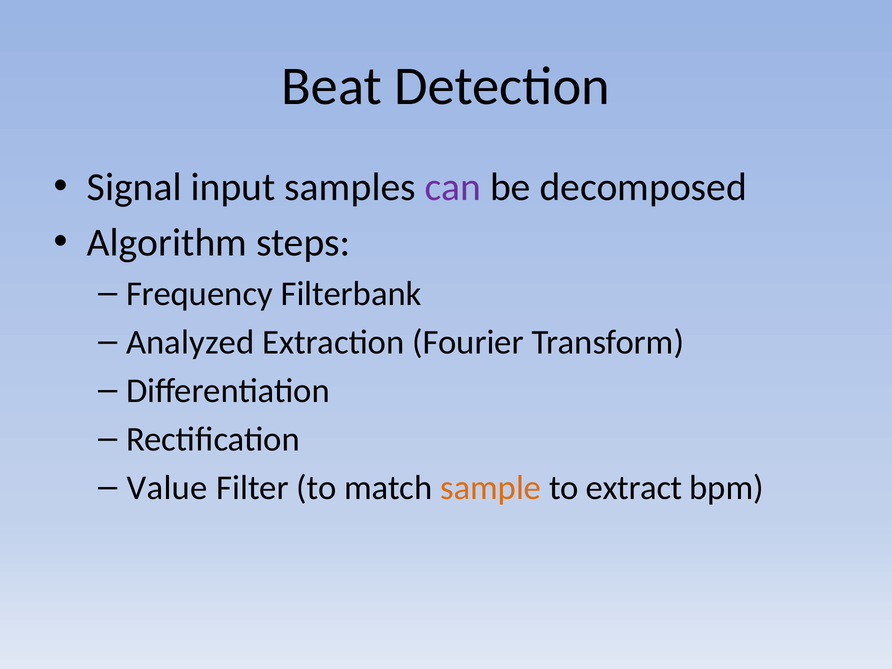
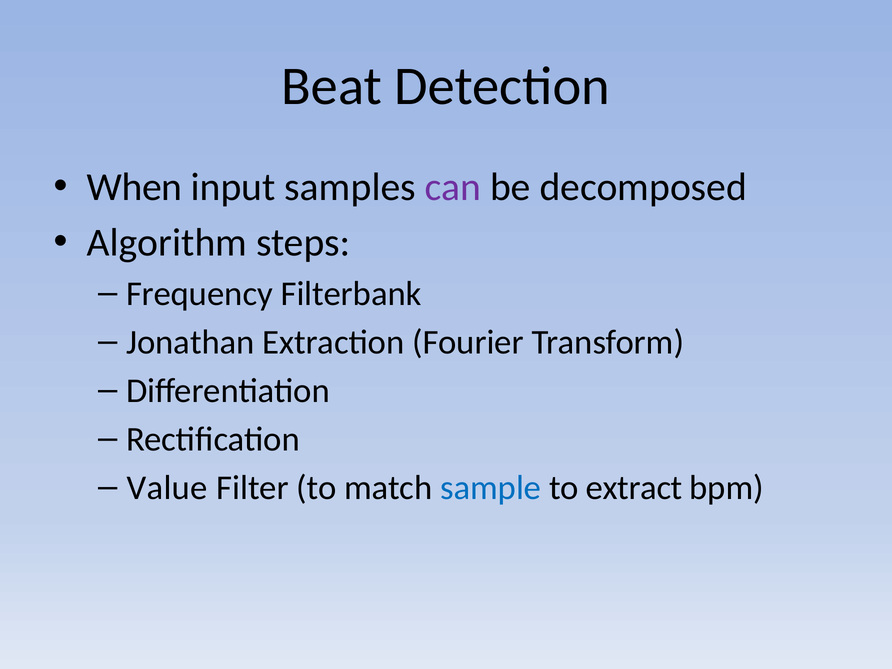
Signal: Signal -> When
Analyzed: Analyzed -> Jonathan
sample colour: orange -> blue
